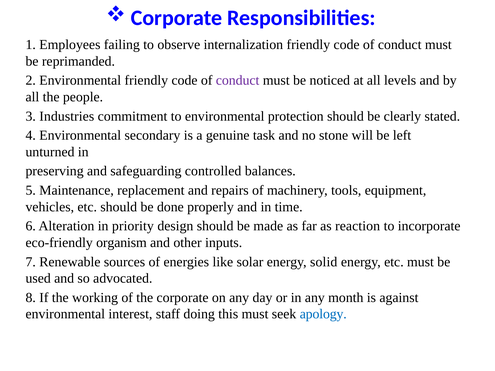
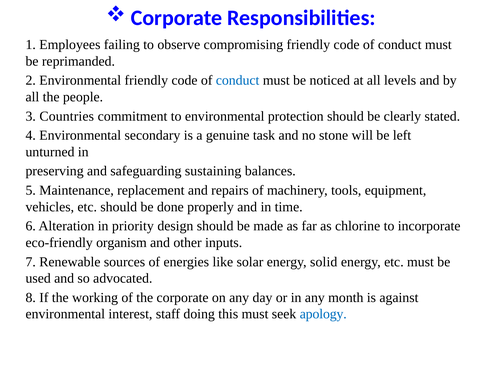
internalization: internalization -> compromising
conduct at (238, 80) colour: purple -> blue
Industries: Industries -> Countries
controlled: controlled -> sustaining
reaction: reaction -> chlorine
